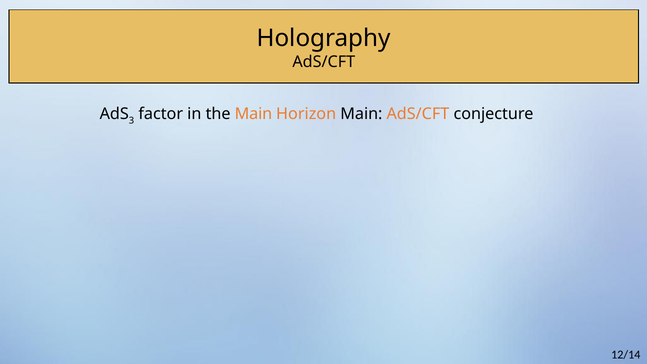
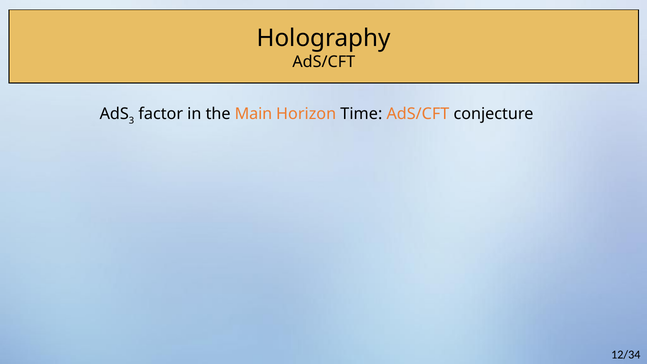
Horizon Main: Main -> Time
12/14: 12/14 -> 12/34
